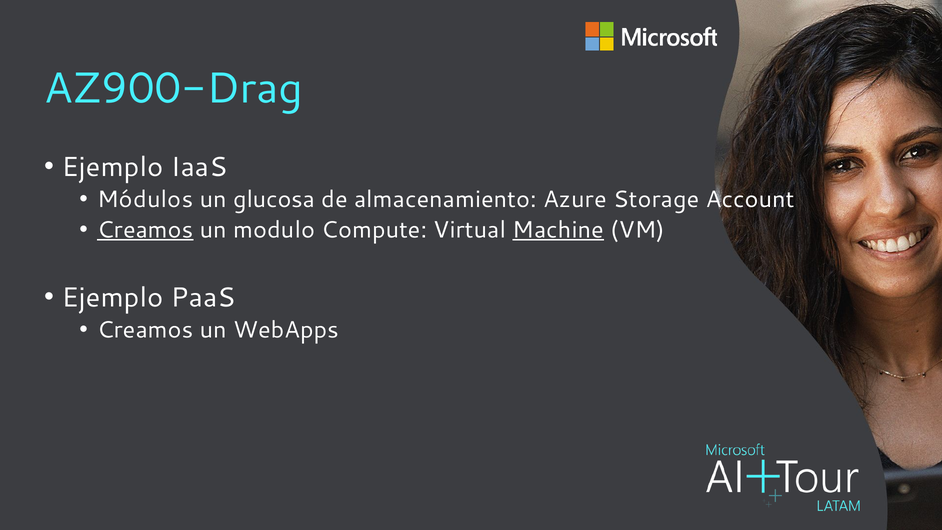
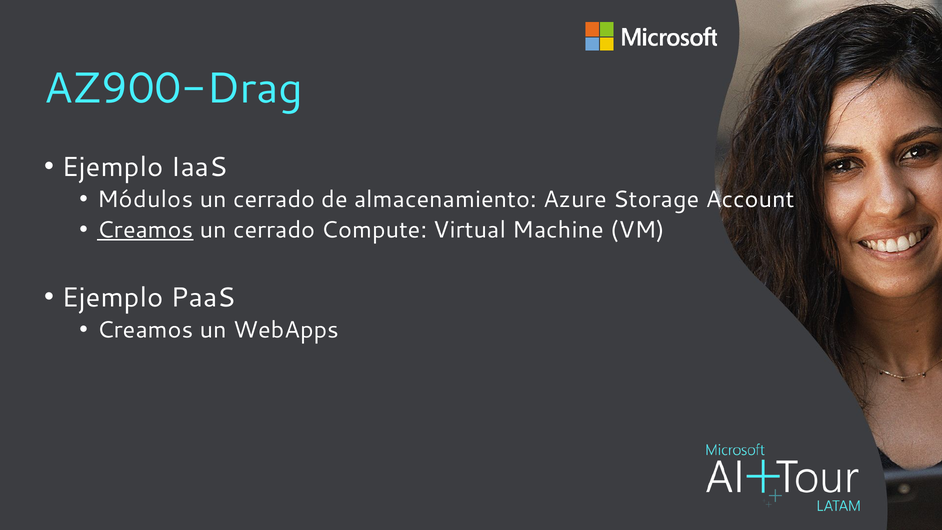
glucosa at (274, 199): glucosa -> cerrado
modulo at (274, 230): modulo -> cerrado
Machine underline: present -> none
